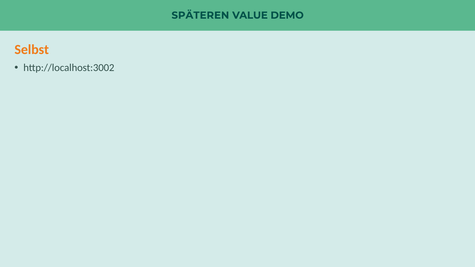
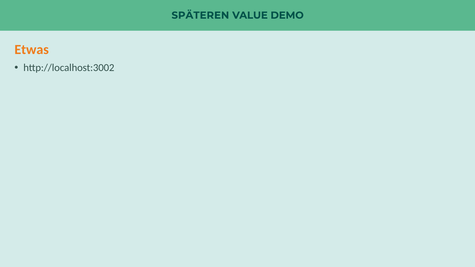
Selbst: Selbst -> Etwas
